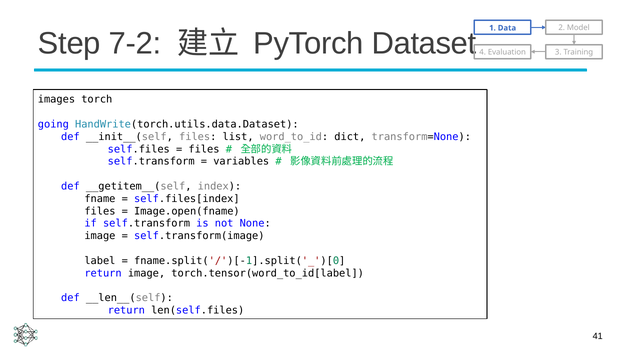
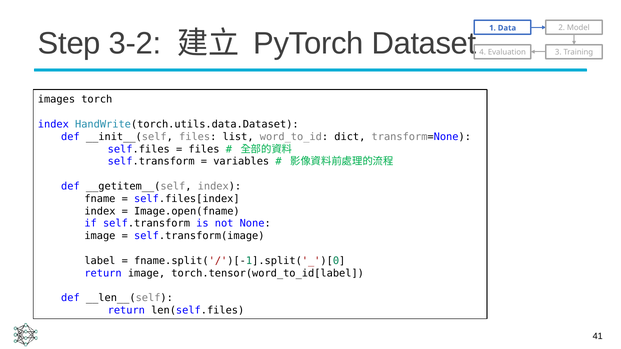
7-2: 7-2 -> 3-2
going at (53, 124): going -> index
files at (100, 211): files -> index
